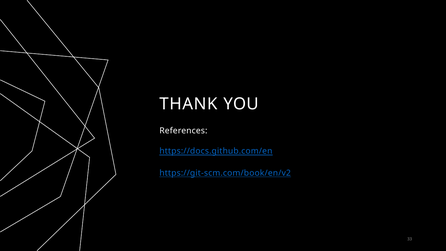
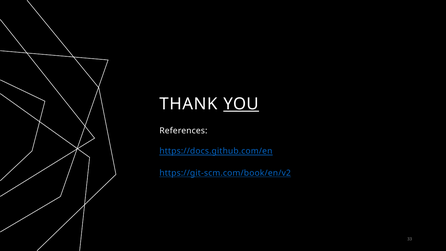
YOU underline: none -> present
